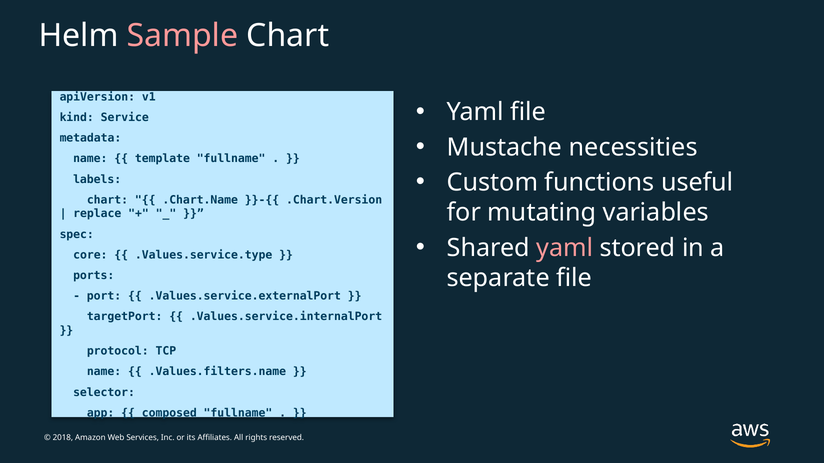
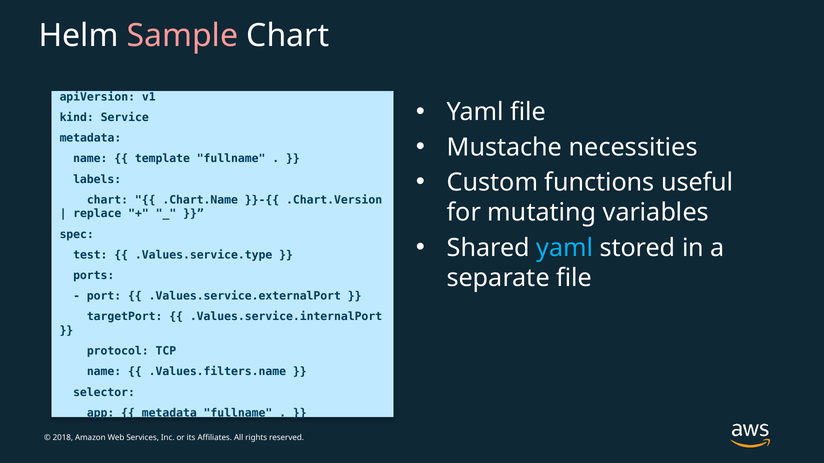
yaml at (565, 248) colour: pink -> light blue
core: core -> test
composed at (169, 413): composed -> metadata
